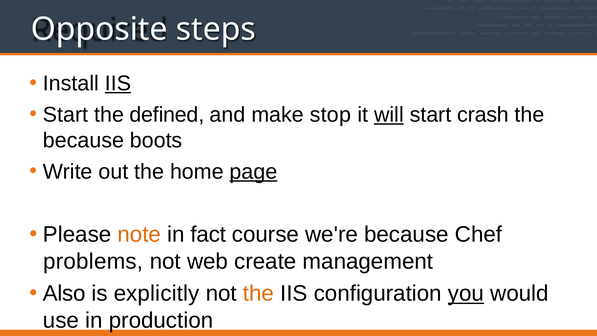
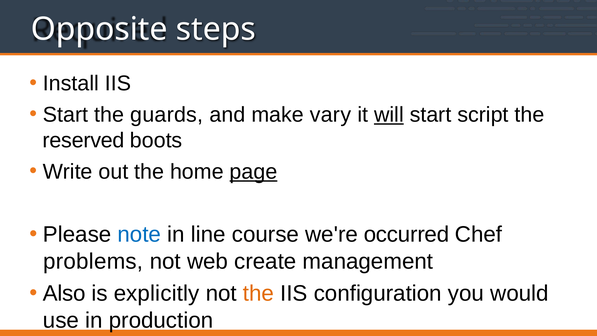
IIS at (118, 83) underline: present -> none
defined: defined -> guards
stop: stop -> vary
crash: crash -> script
because at (83, 140): because -> reserved
note colour: orange -> blue
fact: fact -> line
we're because: because -> occurred
you underline: present -> none
